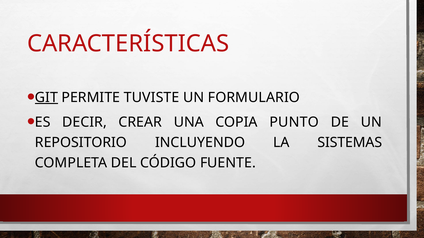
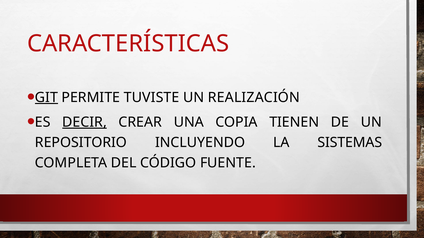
FORMULARIO: FORMULARIO -> REALIZACIÓN
DECIR underline: none -> present
PUNTO: PUNTO -> TIENEN
